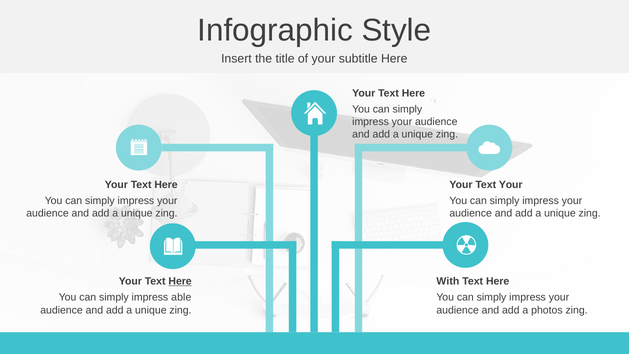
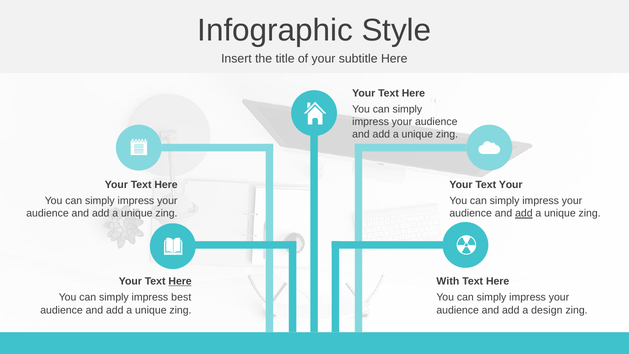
add at (524, 213) underline: none -> present
able: able -> best
photos: photos -> design
